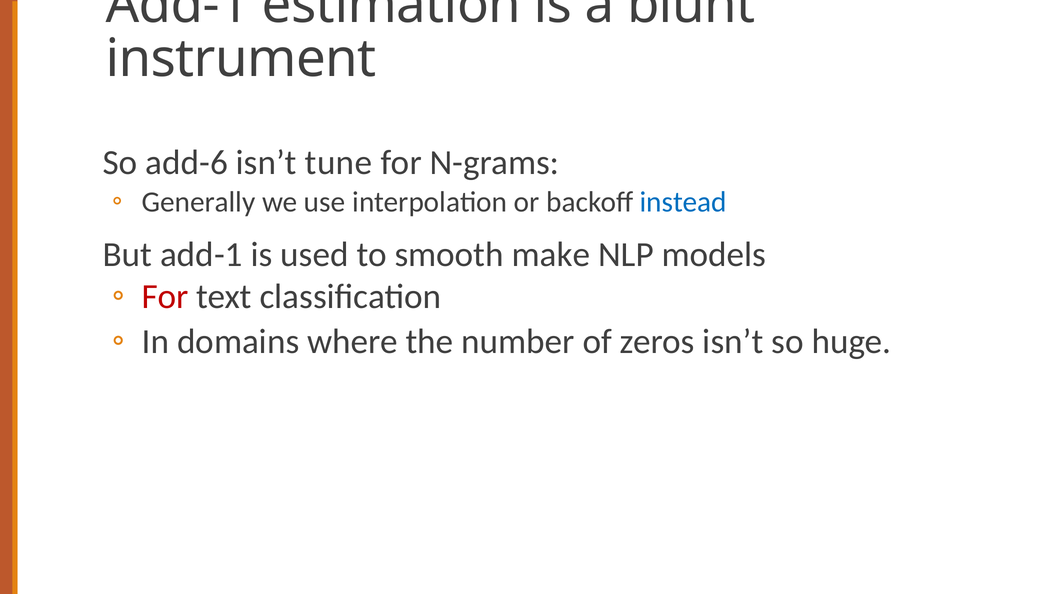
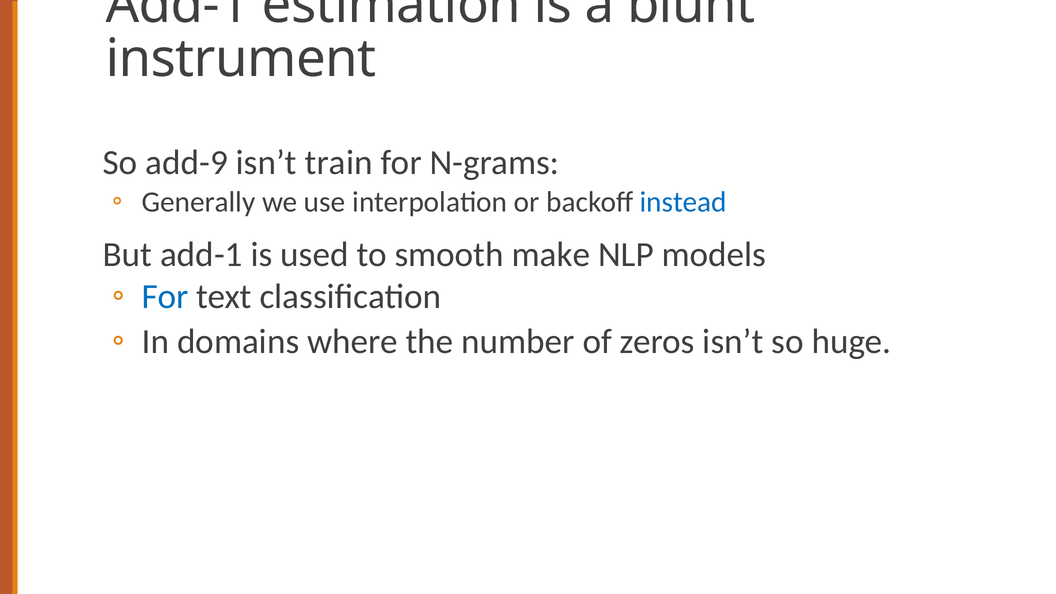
add-6: add-6 -> add-9
tune: tune -> train
For at (165, 297) colour: red -> blue
